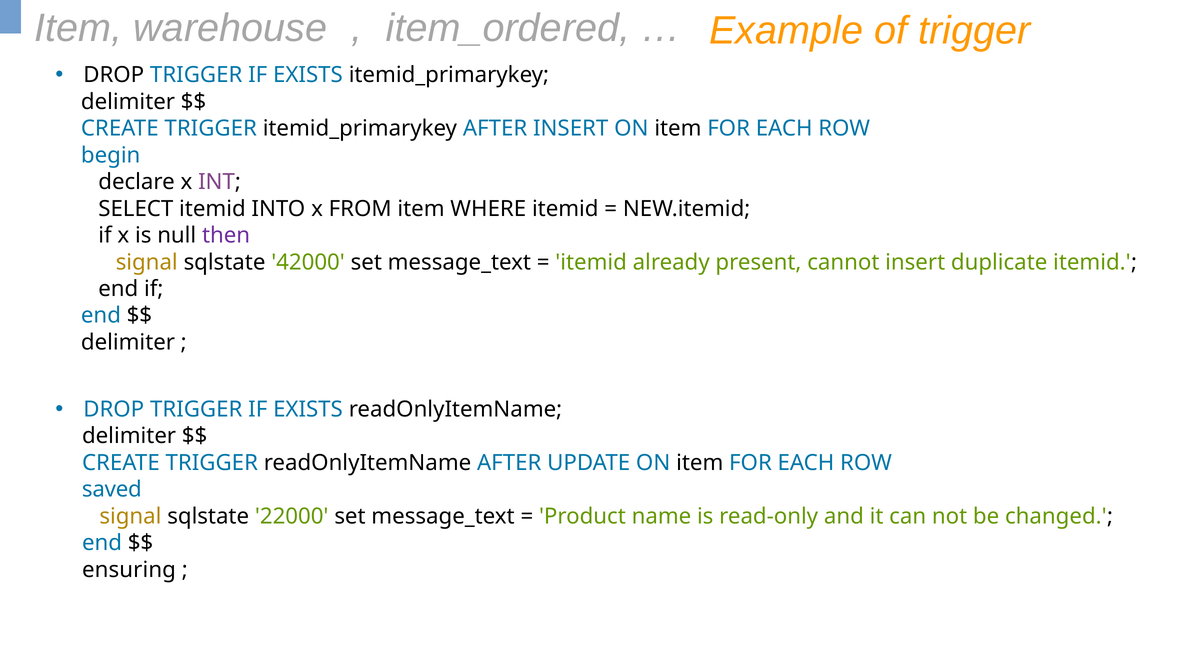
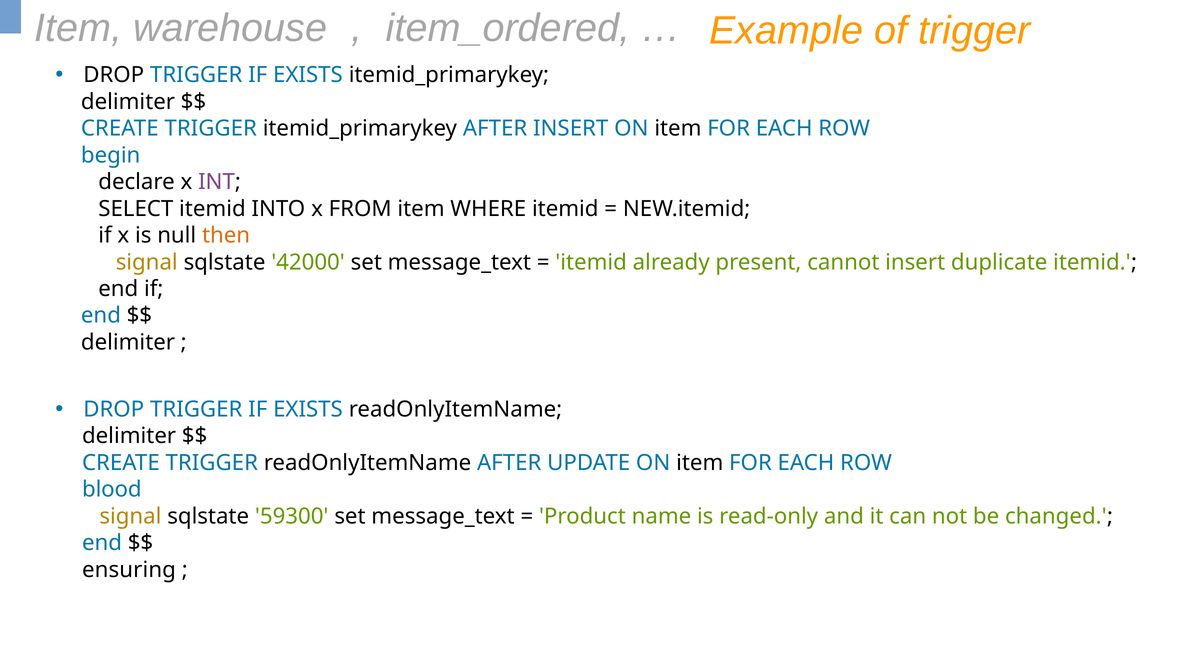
then colour: purple -> orange
saved: saved -> blood
22000: 22000 -> 59300
